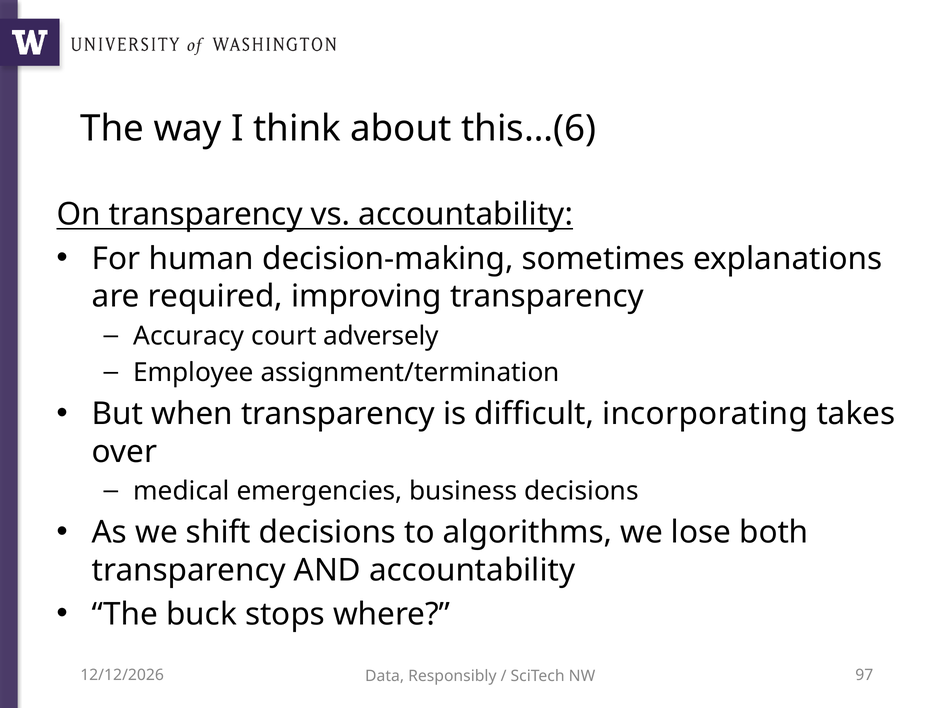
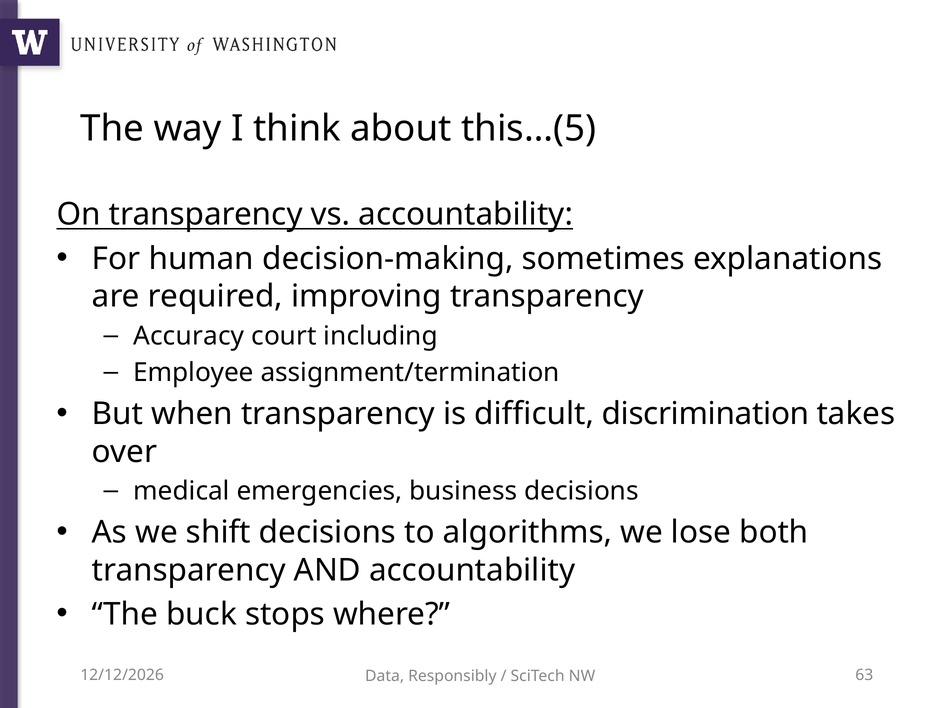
this…(6: this…(6 -> this…(5
adversely: adversely -> including
incorporating: incorporating -> discrimination
97: 97 -> 63
